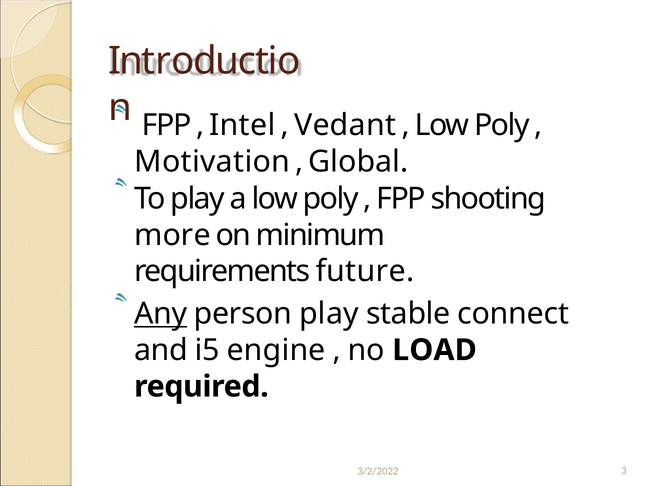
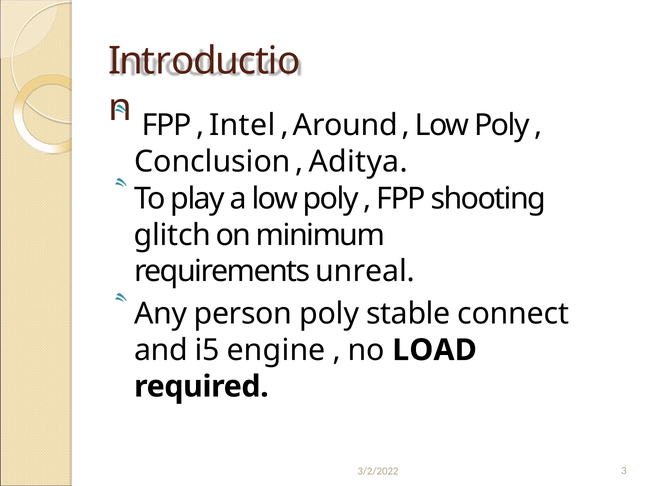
Vedant: Vedant -> Around
Motivation: Motivation -> Conclusion
Global: Global -> Aditya
more: more -> glitch
future: future -> unreal
Any underline: present -> none
person play: play -> poly
